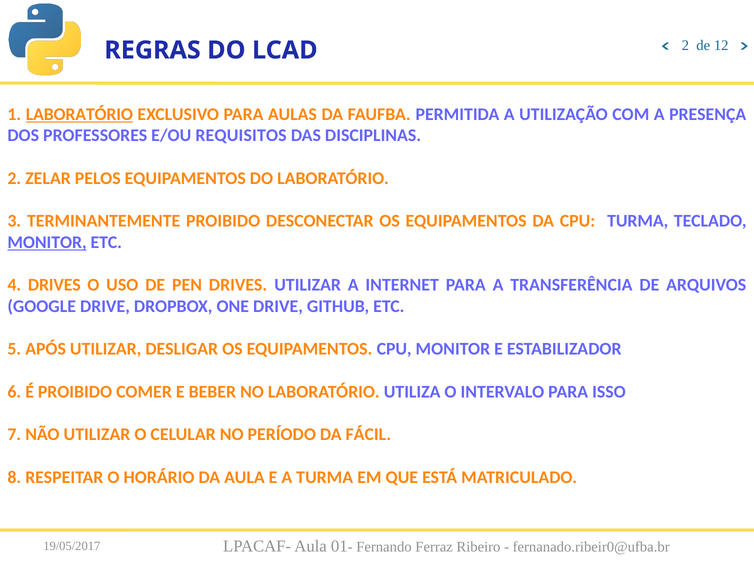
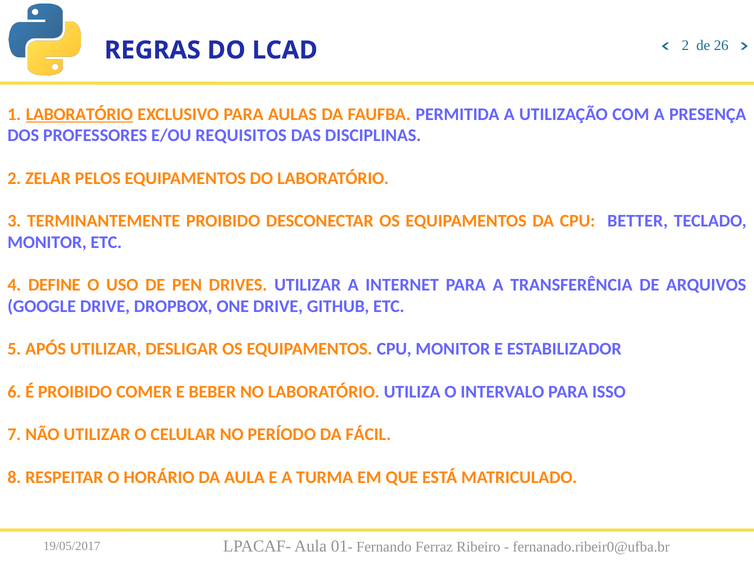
12: 12 -> 26
CPU TURMA: TURMA -> BETTER
MONITOR at (47, 242) underline: present -> none
4 DRIVES: DRIVES -> DEFINE
